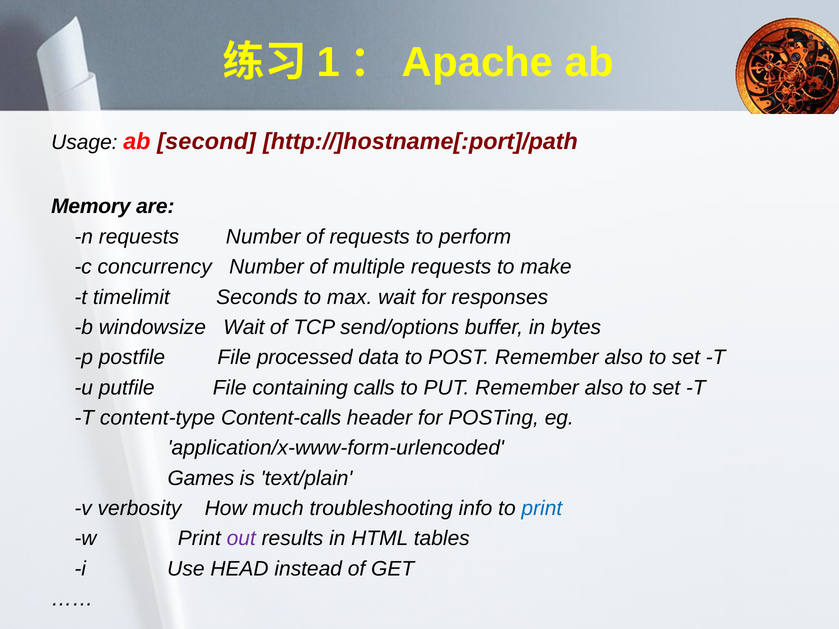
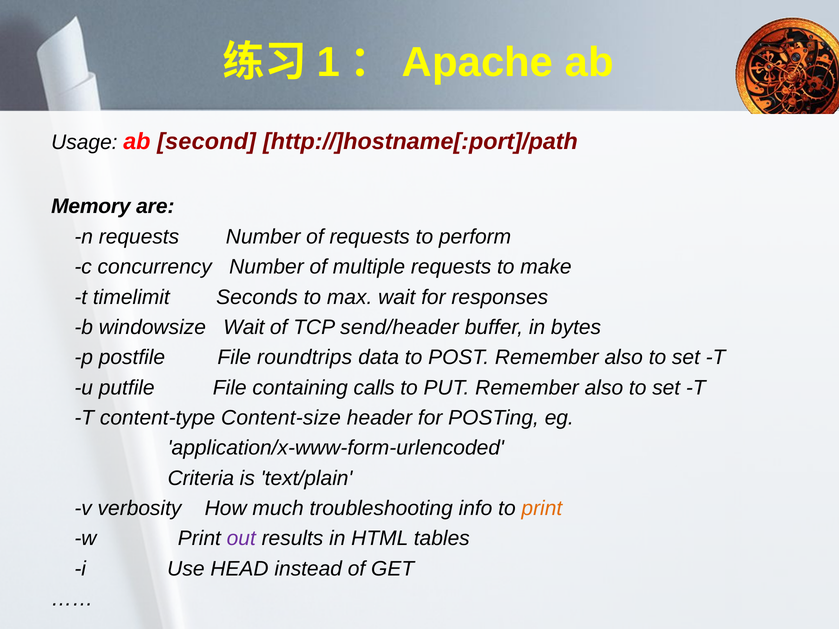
send/options: send/options -> send/header
processed: processed -> roundtrips
Content-calls: Content-calls -> Content-size
Games: Games -> Criteria
print at (542, 509) colour: blue -> orange
